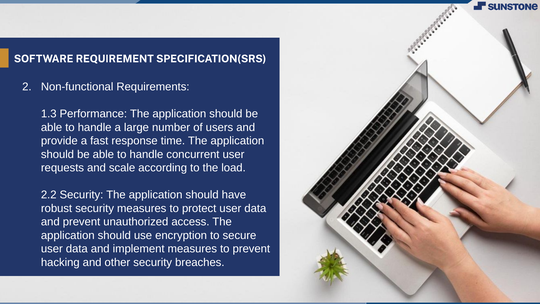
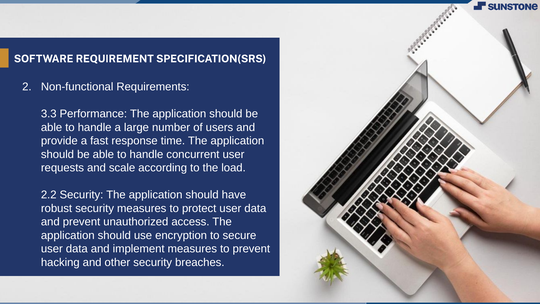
1.3: 1.3 -> 3.3
